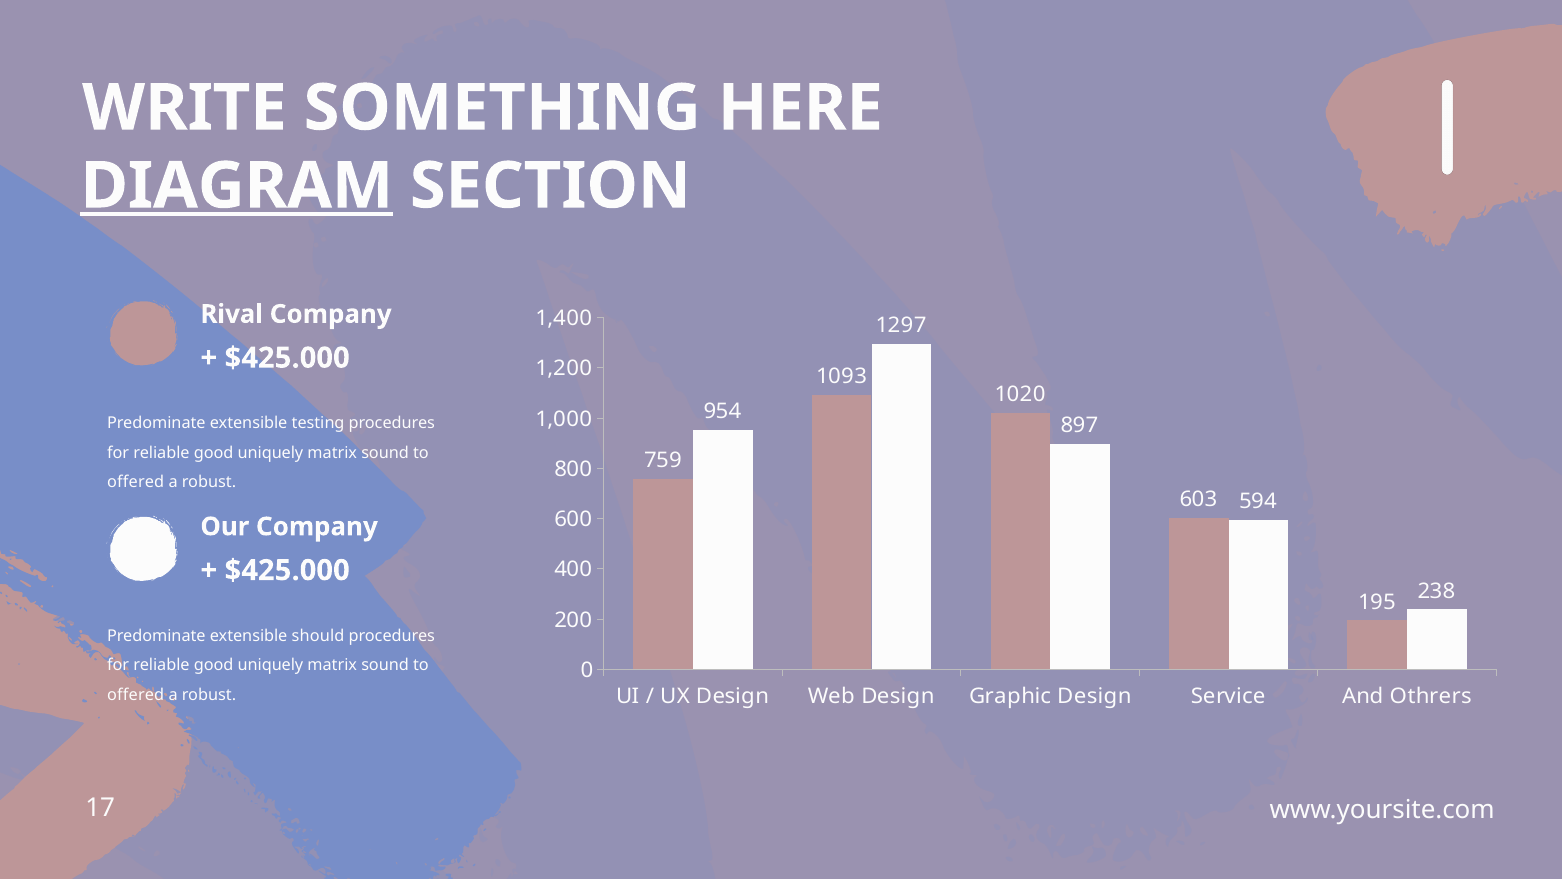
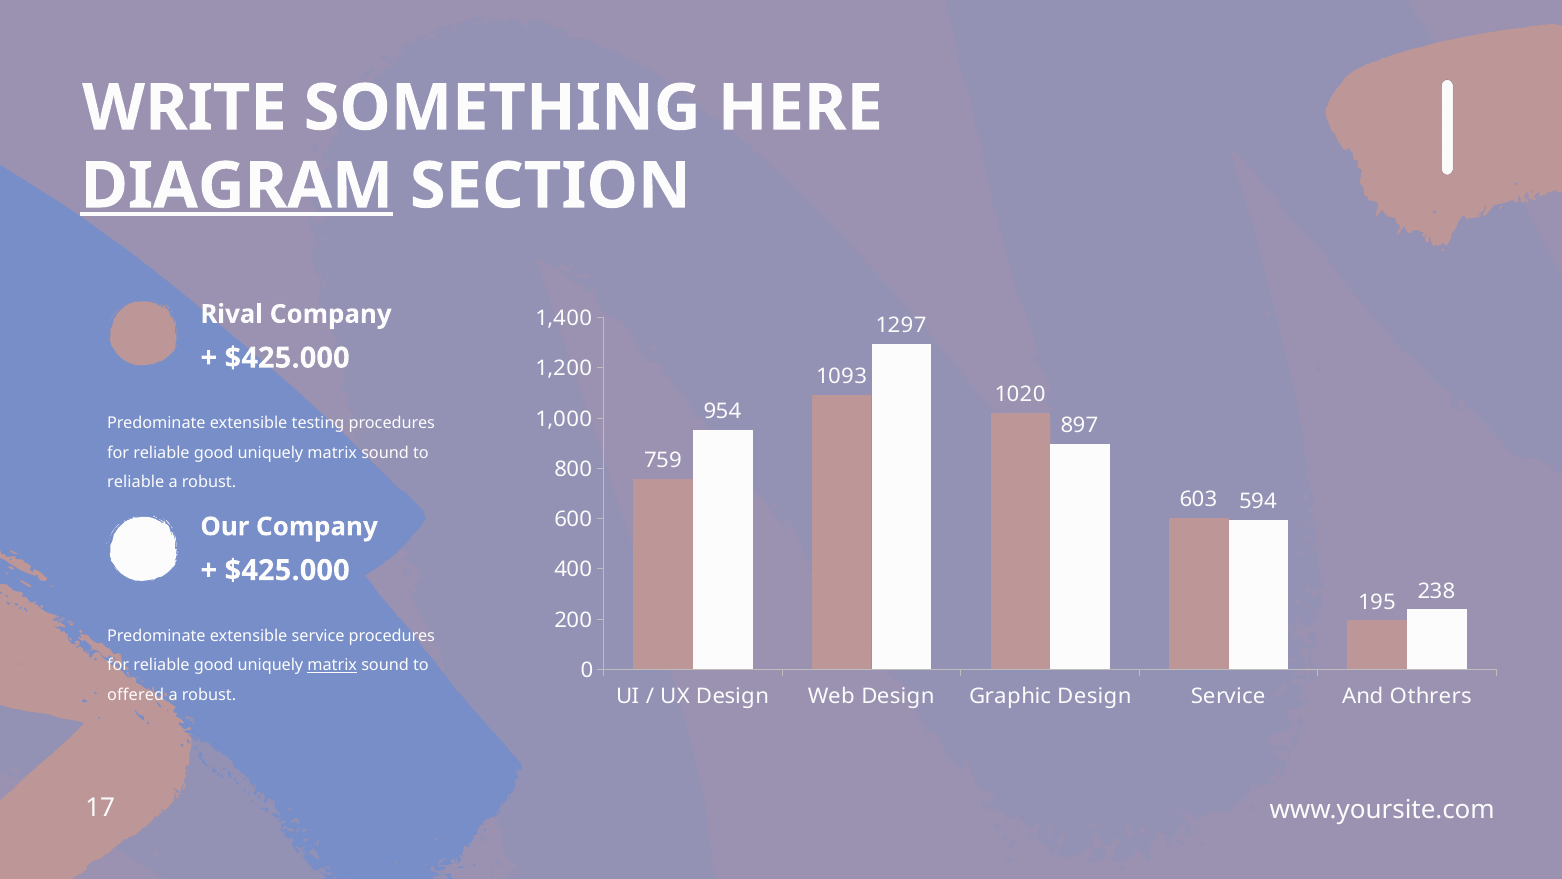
offered at (136, 482): offered -> reliable
extensible should: should -> service
matrix at (332, 665) underline: none -> present
